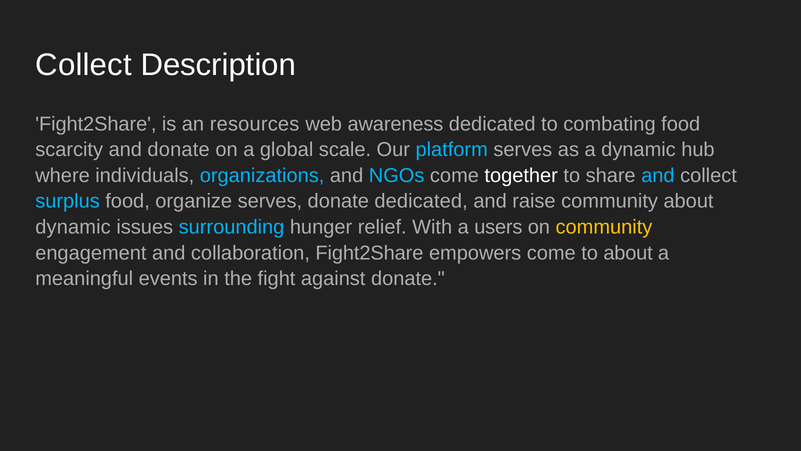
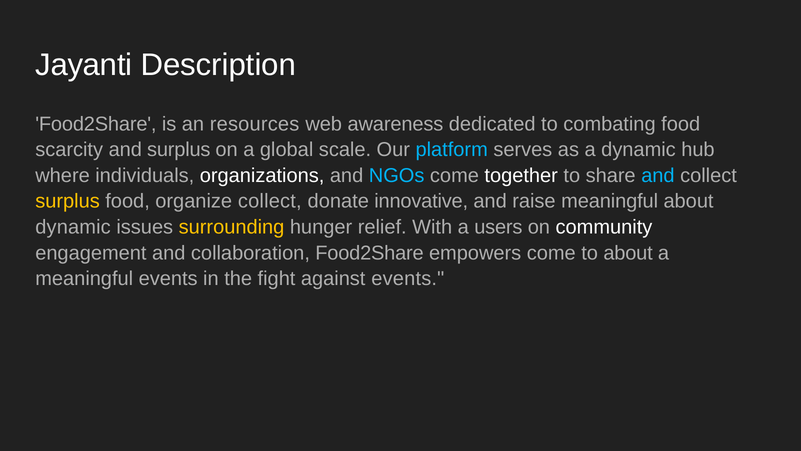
Collect at (84, 65): Collect -> Jayanti
Fight2Share at (96, 124): Fight2Share -> Food2Share
and donate: donate -> surplus
organizations colour: light blue -> white
surplus at (68, 201) colour: light blue -> yellow
organize serves: serves -> collect
donate dedicated: dedicated -> innovative
raise community: community -> meaningful
surrounding colour: light blue -> yellow
community at (604, 227) colour: yellow -> white
collaboration Fight2Share: Fight2Share -> Food2Share
against donate: donate -> events
